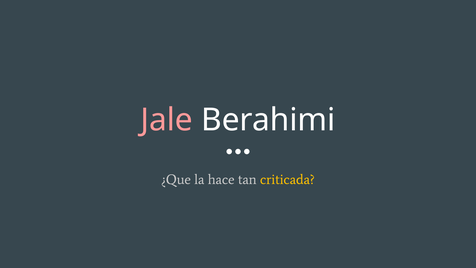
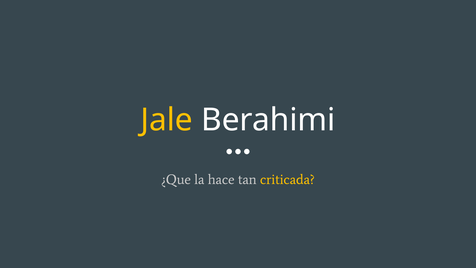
Jale colour: pink -> yellow
